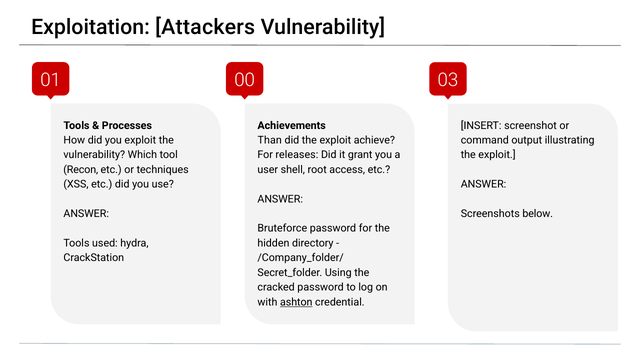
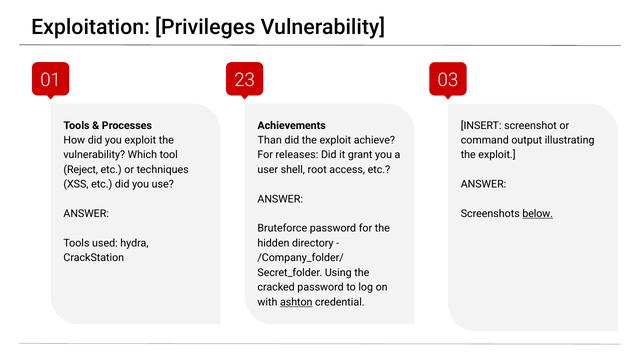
Attackers: Attackers -> Privileges
00: 00 -> 23
Recon: Recon -> Reject
below underline: none -> present
